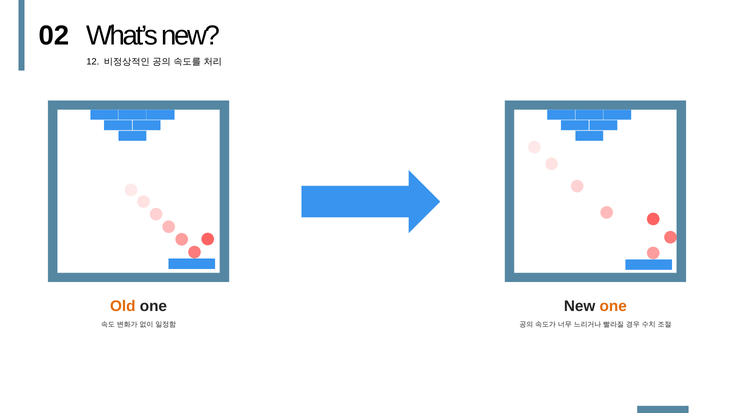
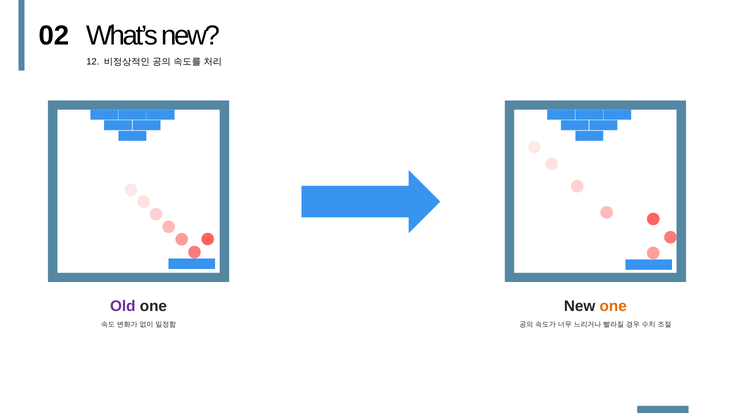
Old colour: orange -> purple
